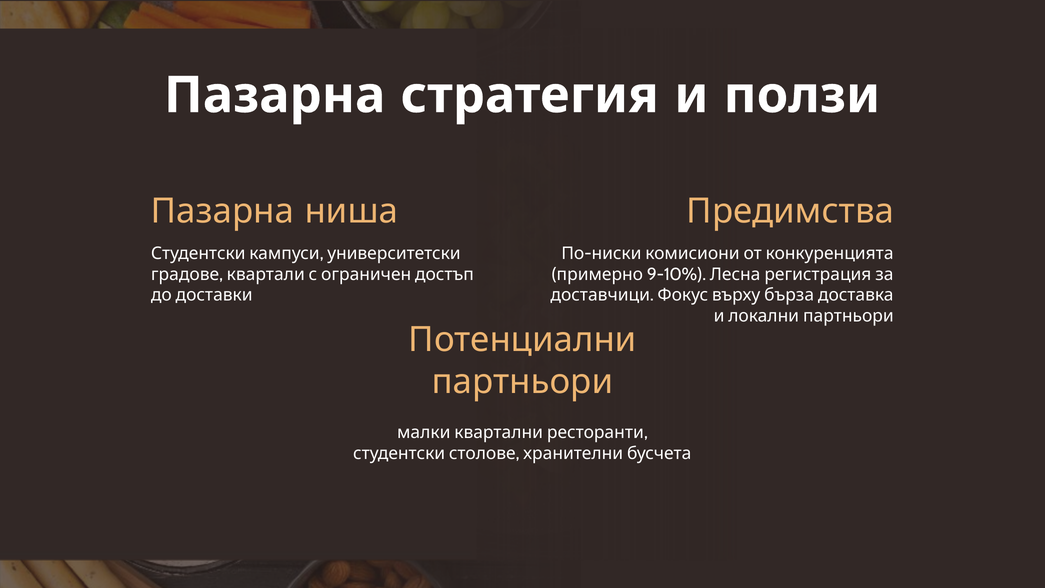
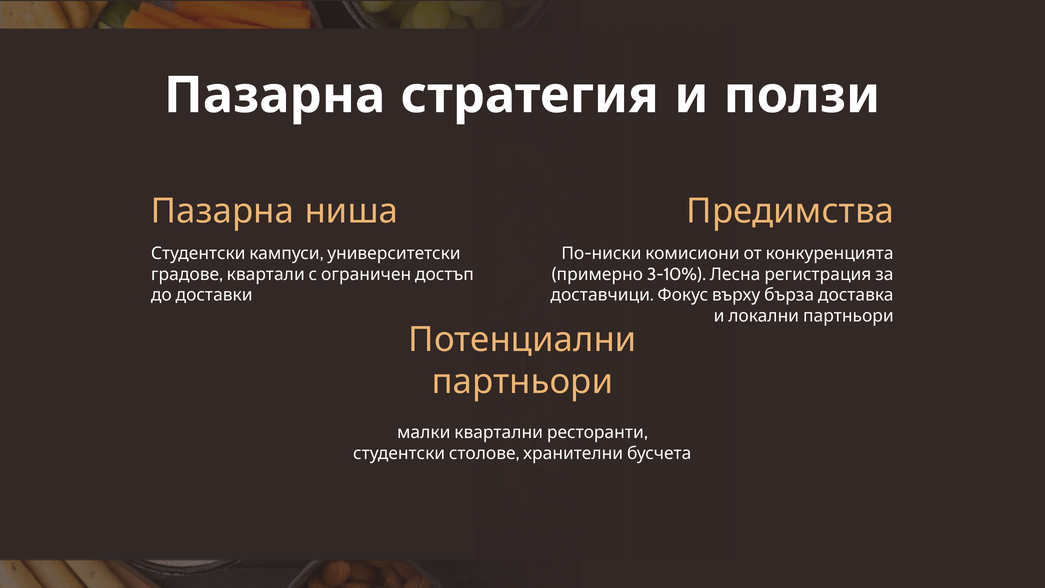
9-10%: 9-10% -> 3-10%
